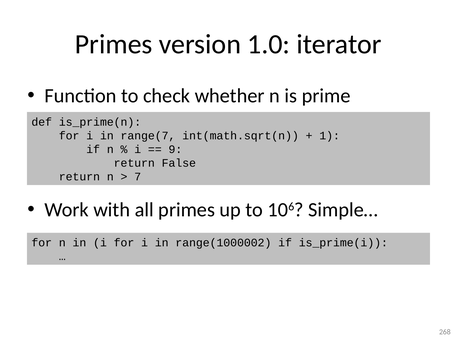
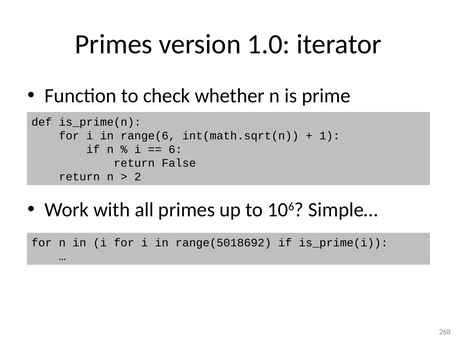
range(7: range(7 -> range(6
9: 9 -> 6
7: 7 -> 2
range(1000002: range(1000002 -> range(5018692
